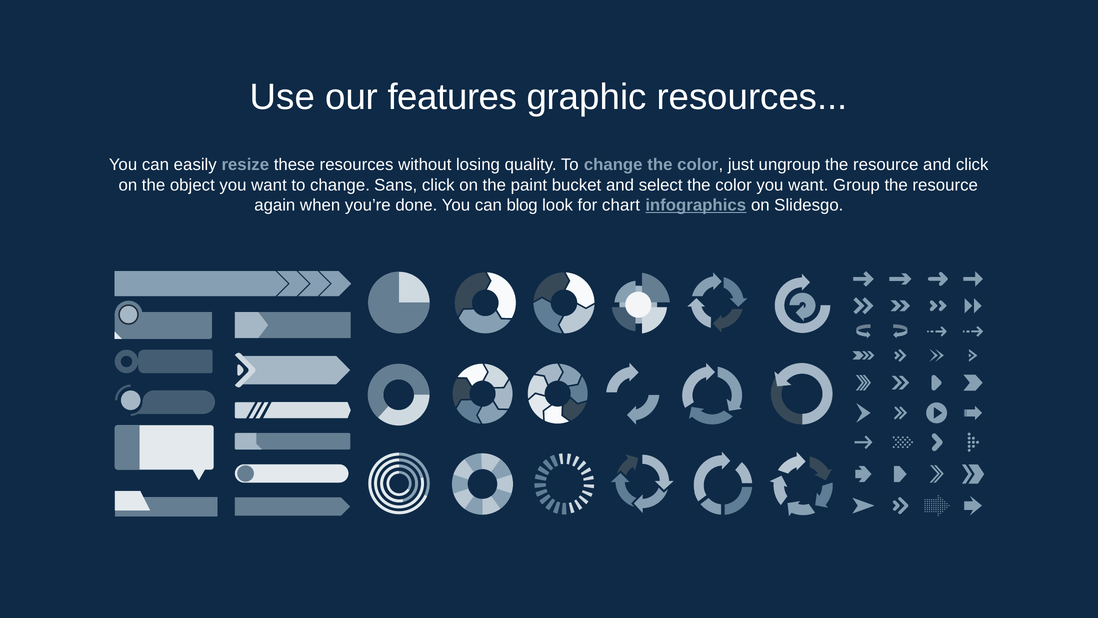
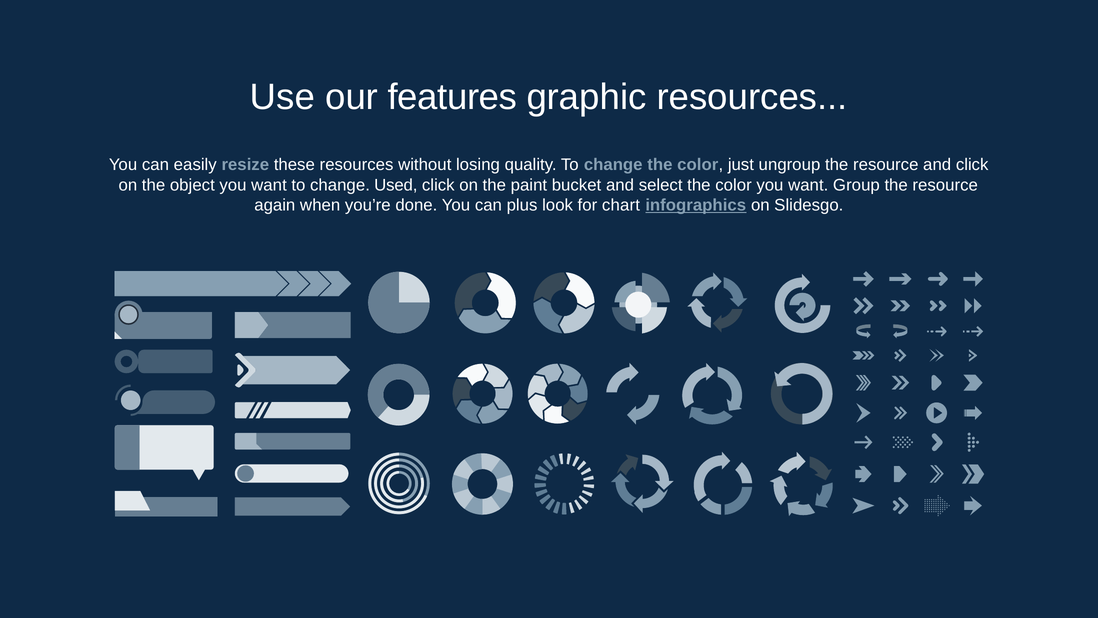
Sans: Sans -> Used
blog: blog -> plus
